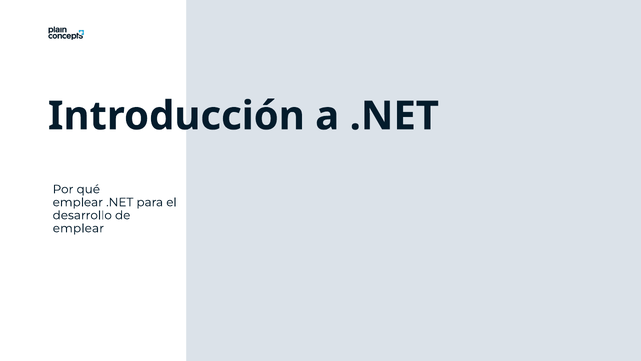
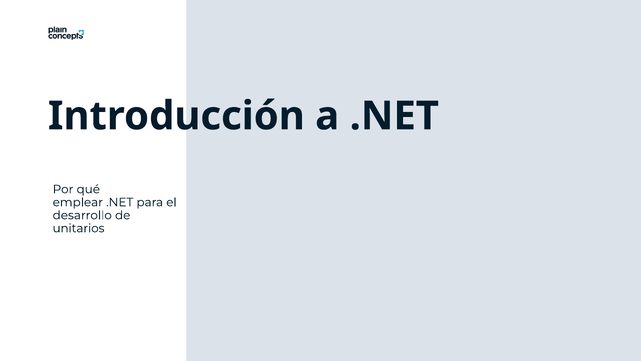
emplear at (78, 228): emplear -> unitarios
